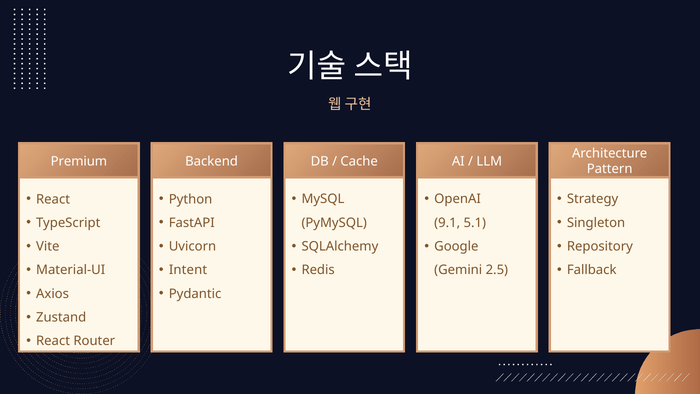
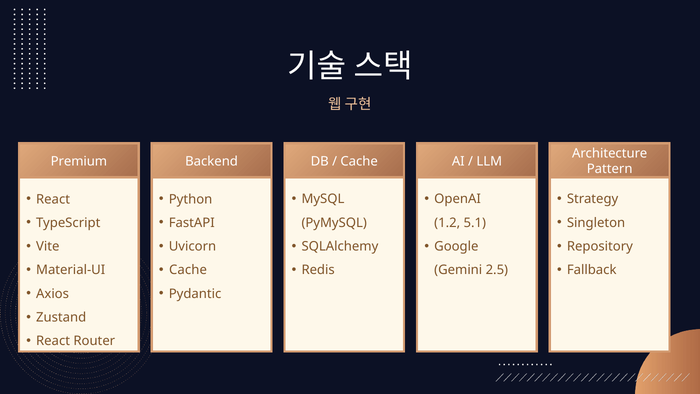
9.1: 9.1 -> 1.2
Intent at (188, 270): Intent -> Cache
